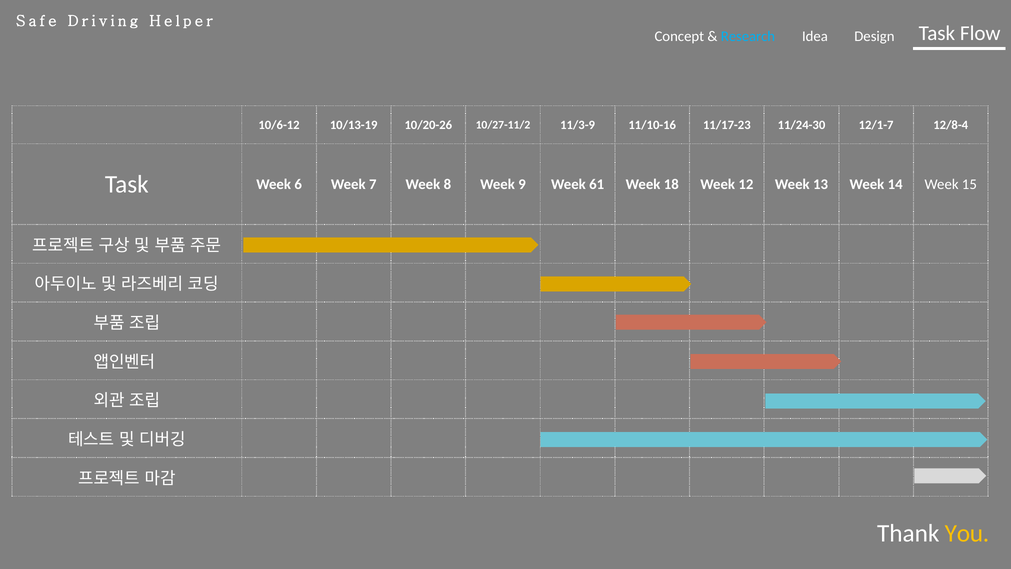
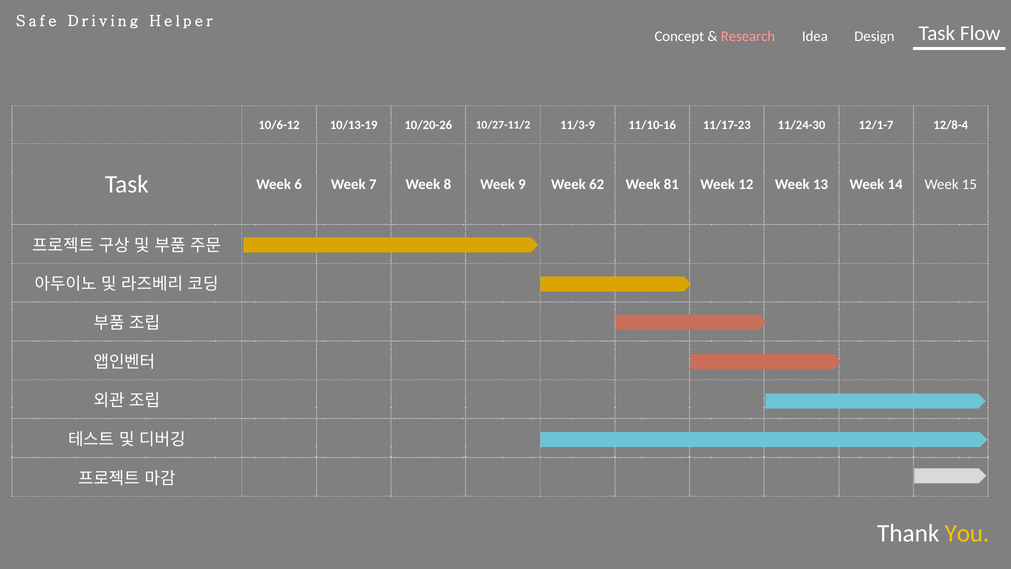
Research colour: light blue -> pink
61: 61 -> 62
18: 18 -> 81
